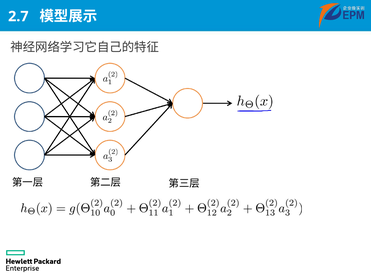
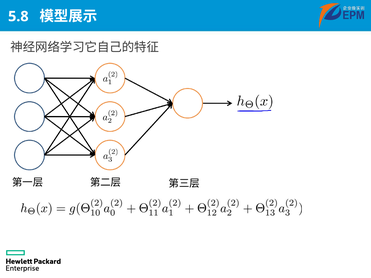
2.7: 2.7 -> 5.8
